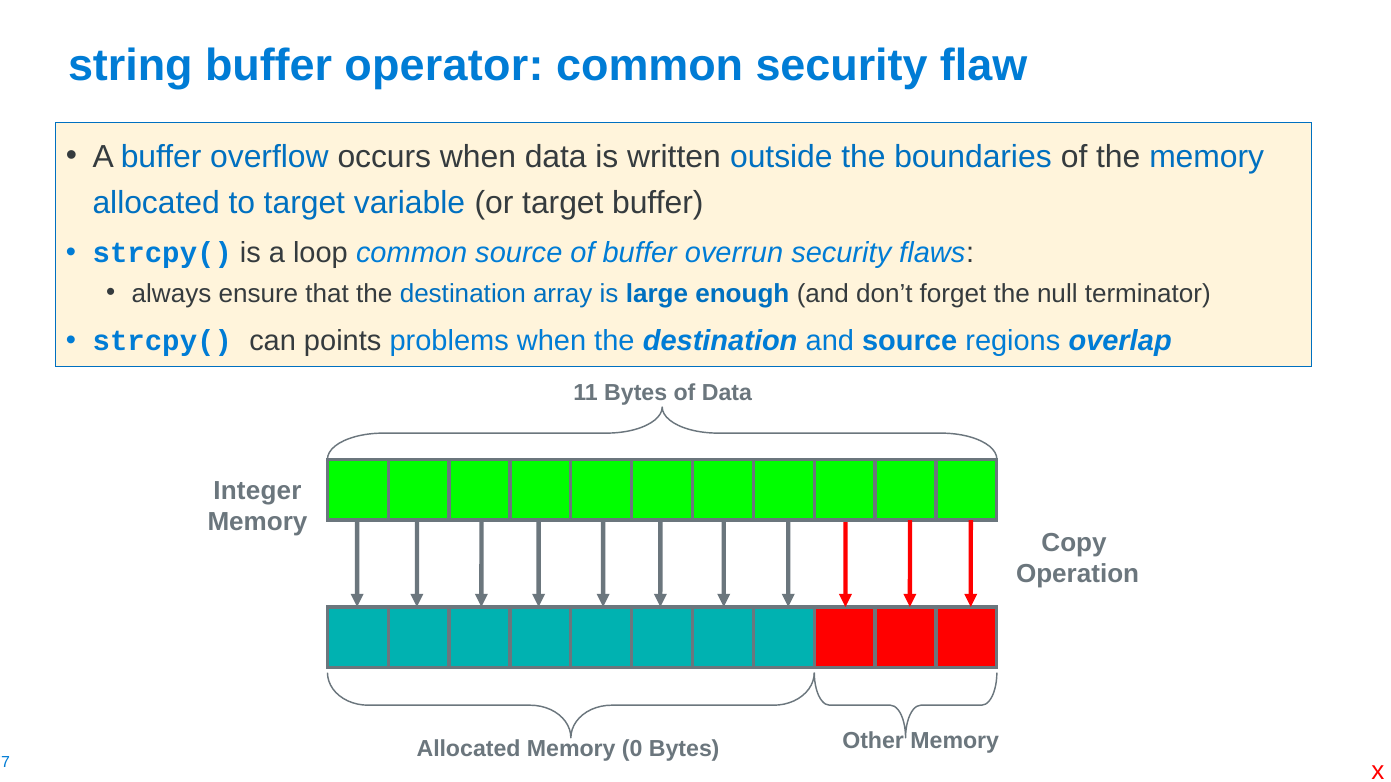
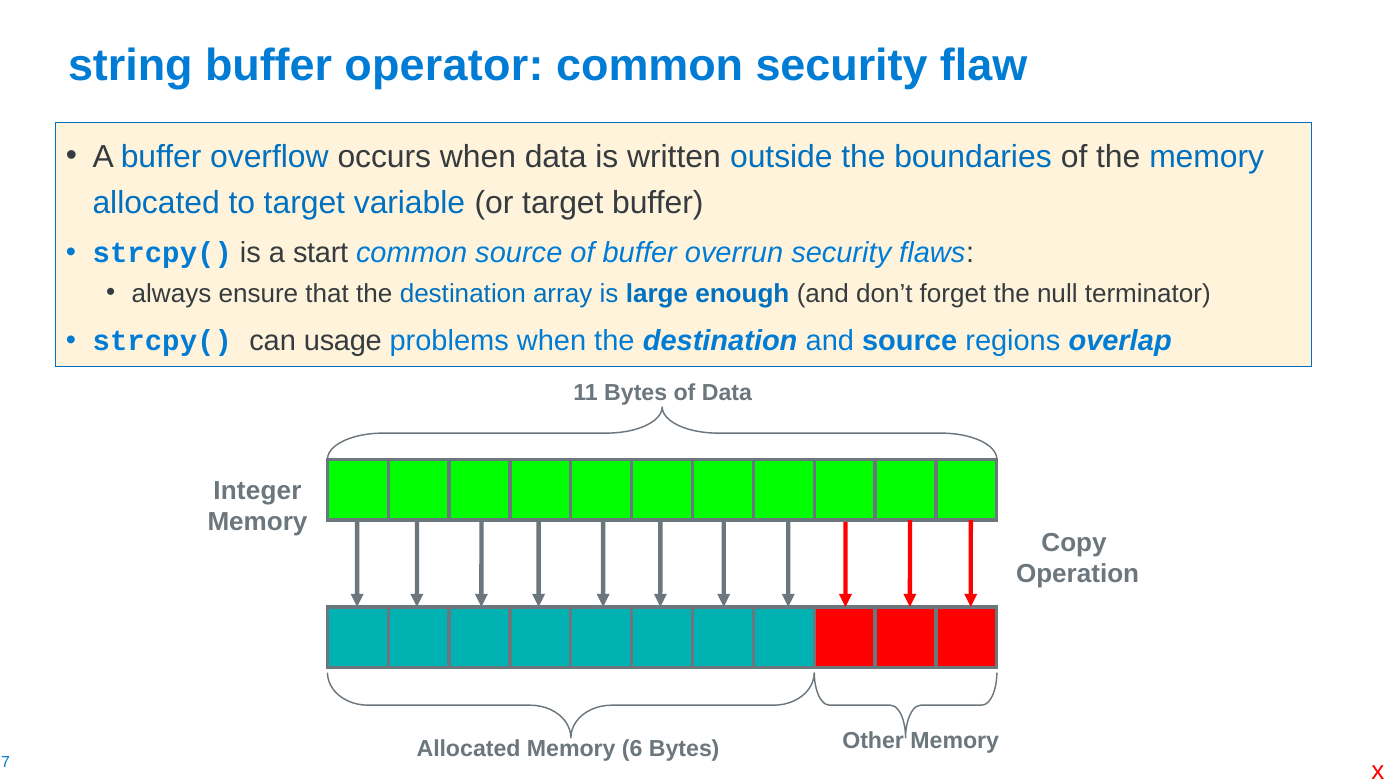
loop: loop -> start
points: points -> usage
0: 0 -> 6
